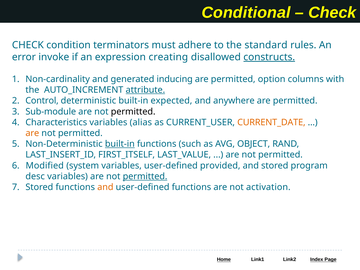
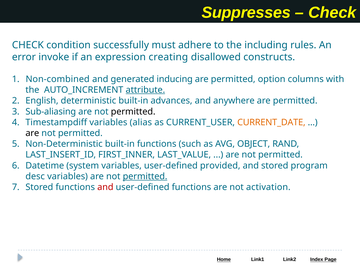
Conditional: Conditional -> Suppresses
terminators: terminators -> successfully
standard: standard -> including
constructs underline: present -> none
Non-cardinality: Non-cardinality -> Non-combined
Control: Control -> English
expected: expected -> advances
Sub-module: Sub-module -> Sub-aliasing
Characteristics: Characteristics -> Timestampdiff
are at (32, 133) colour: orange -> black
built-in at (120, 144) underline: present -> none
FIRST_ITSELF: FIRST_ITSELF -> FIRST_INNER
Modified: Modified -> Datetime
and at (105, 187) colour: orange -> red
